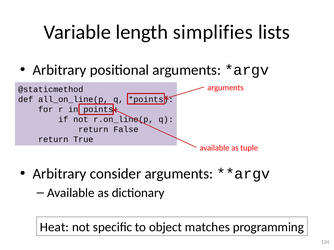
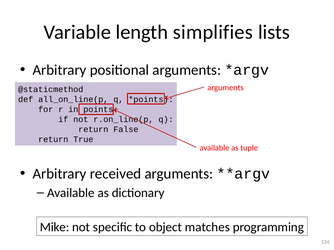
consider: consider -> received
Heat: Heat -> Mike
